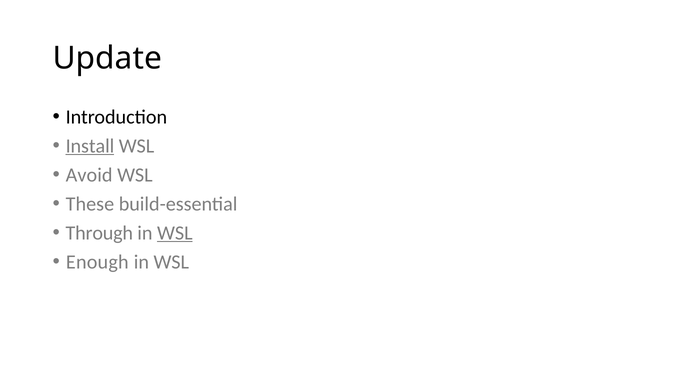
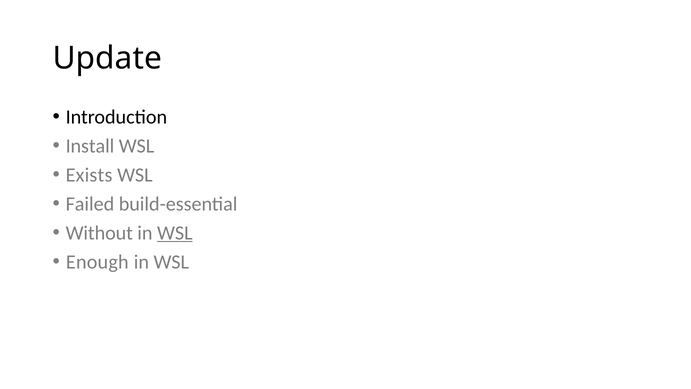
Install underline: present -> none
Avoid: Avoid -> Exists
These: These -> Failed
Through: Through -> Without
